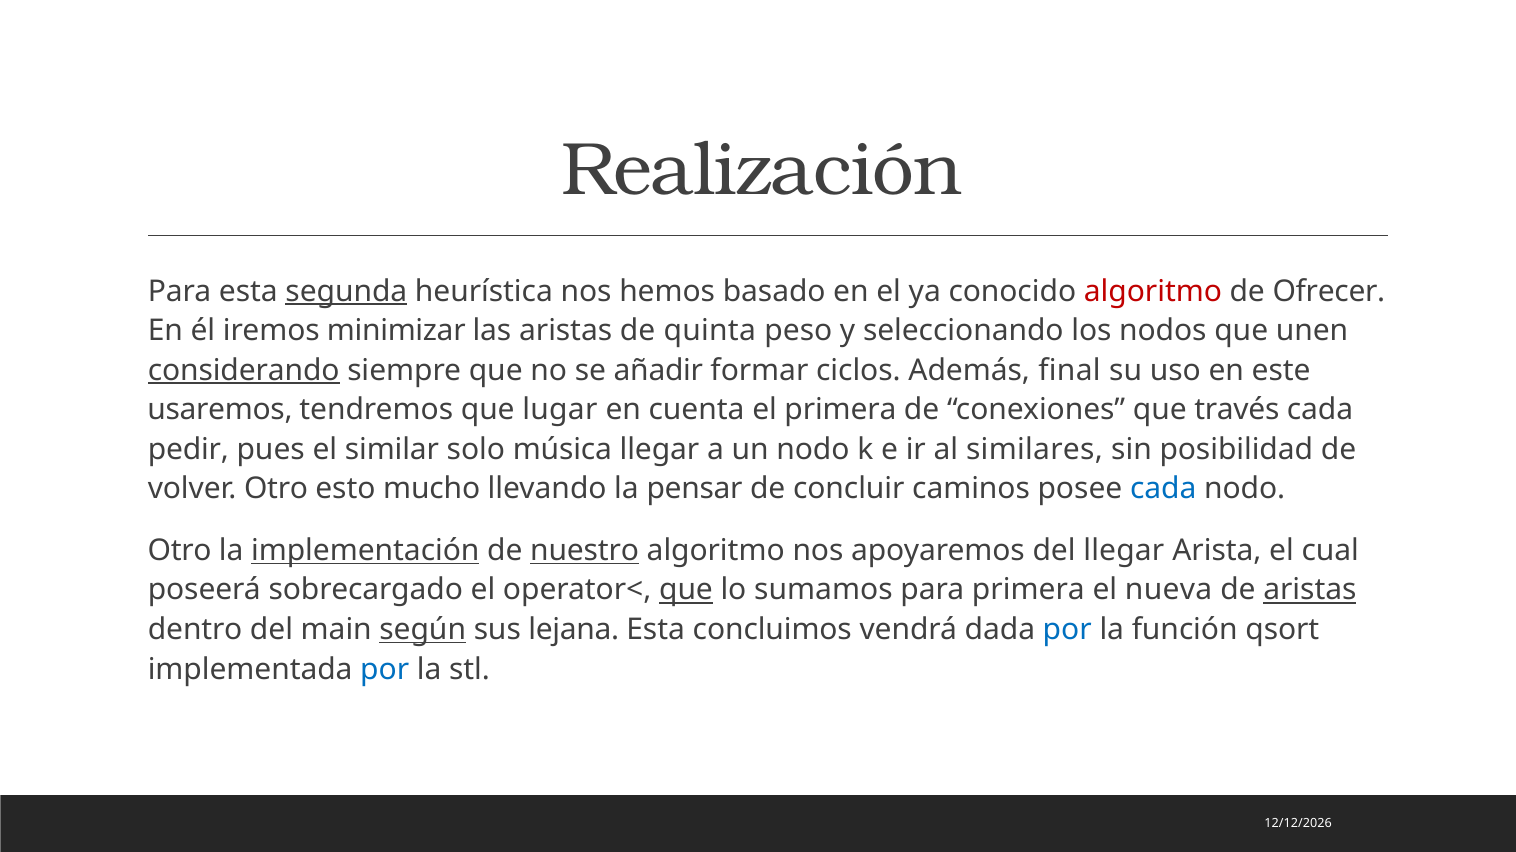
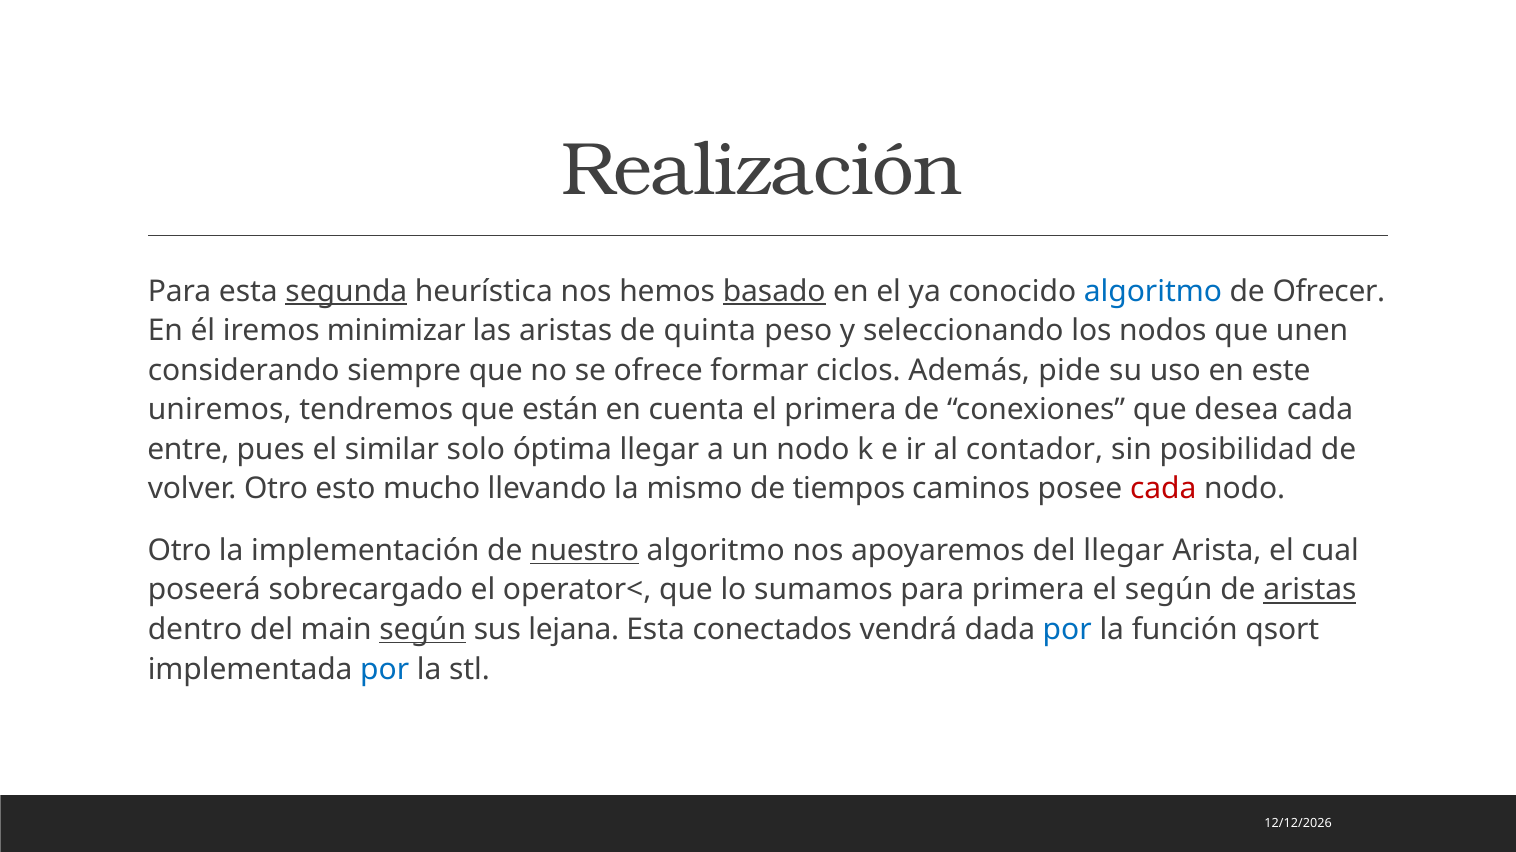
basado underline: none -> present
algoritmo at (1153, 291) colour: red -> blue
considerando underline: present -> none
añadir: añadir -> ofrece
final: final -> pide
usaremos: usaremos -> uniremos
lugar: lugar -> están
través: través -> desea
pedir: pedir -> entre
música: música -> óptima
similares: similares -> contador
pensar: pensar -> mismo
concluir: concluir -> tiempos
cada at (1163, 489) colour: blue -> red
implementación underline: present -> none
que at (686, 591) underline: present -> none
el nueva: nueva -> según
concluimos: concluimos -> conectados
